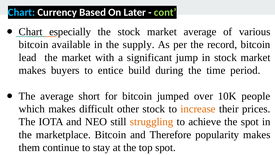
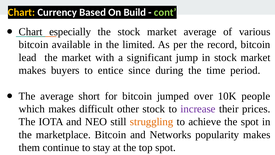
Chart at (21, 12) colour: light blue -> yellow
Later: Later -> Build
supply: supply -> limited
build: build -> since
increase colour: orange -> purple
Therefore: Therefore -> Networks
